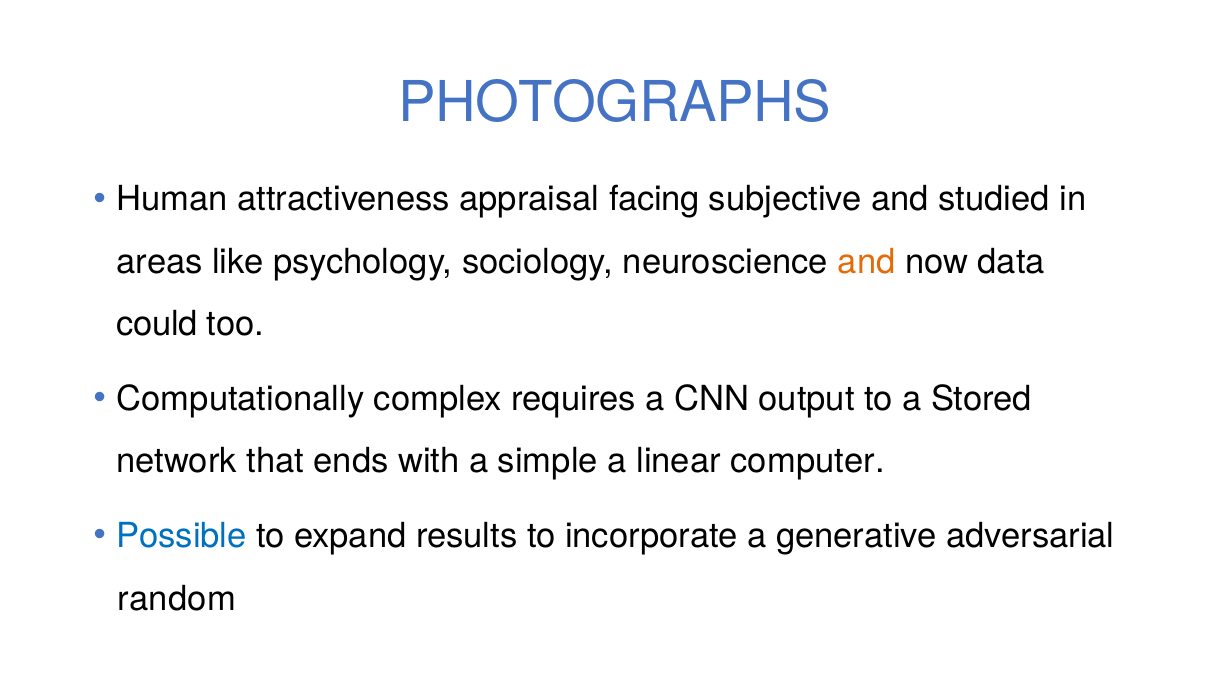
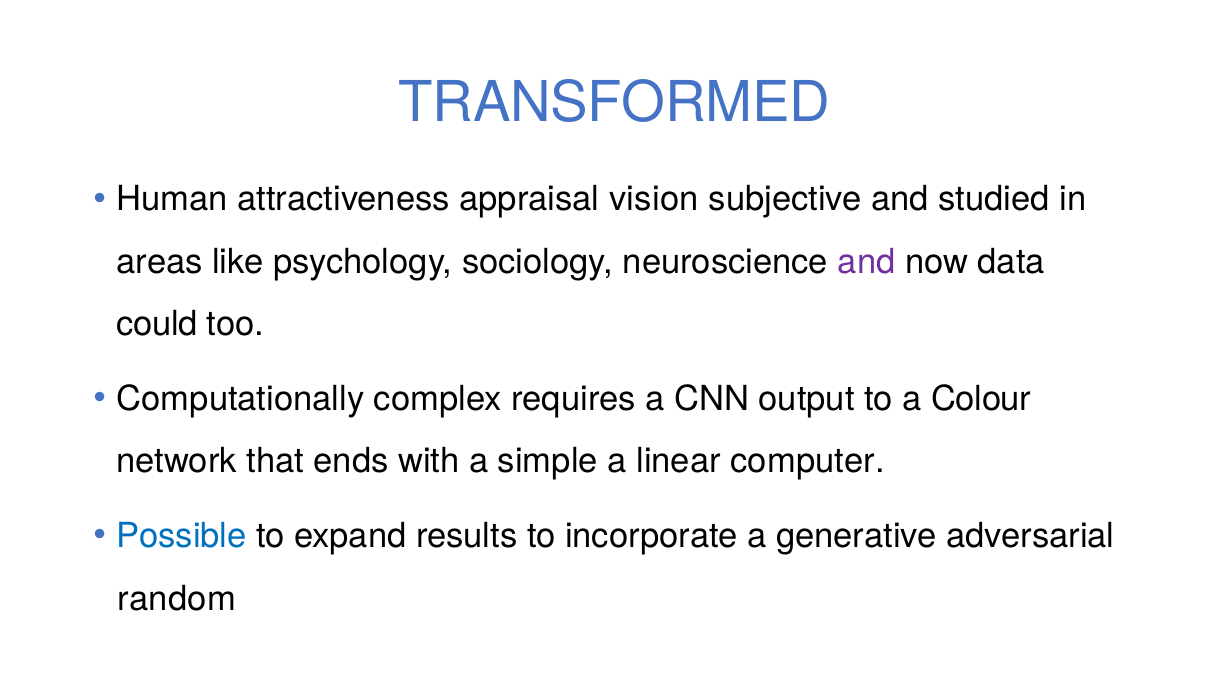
PHOTOGRAPHS: PHOTOGRAPHS -> TRANSFORMED
facing: facing -> vision
and at (867, 262) colour: orange -> purple
Stored: Stored -> Colour
